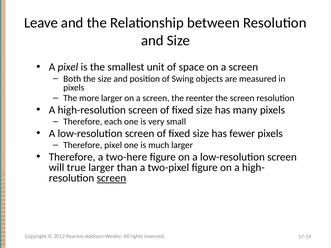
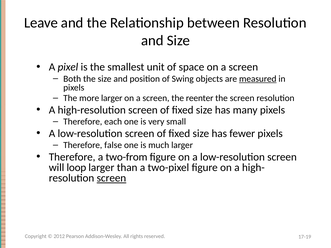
measured underline: none -> present
Therefore pixel: pixel -> false
two-here: two-here -> two-from
true: true -> loop
